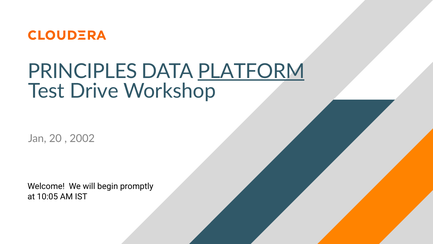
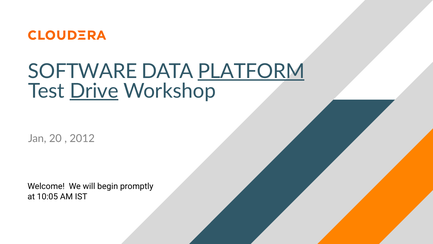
PRINCIPLES: PRINCIPLES -> SOFTWARE
Drive underline: none -> present
2002: 2002 -> 2012
